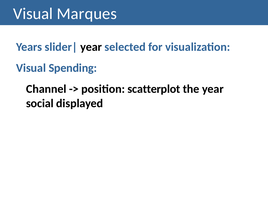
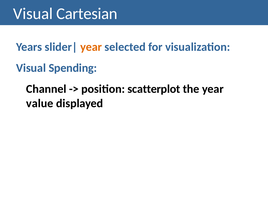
Marques: Marques -> Cartesian
year at (91, 47) colour: black -> orange
social: social -> value
